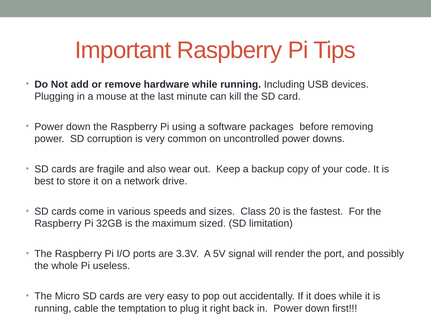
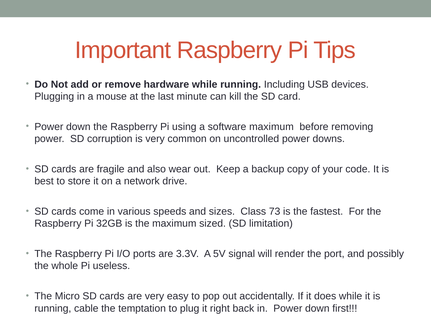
software packages: packages -> maximum
20: 20 -> 73
